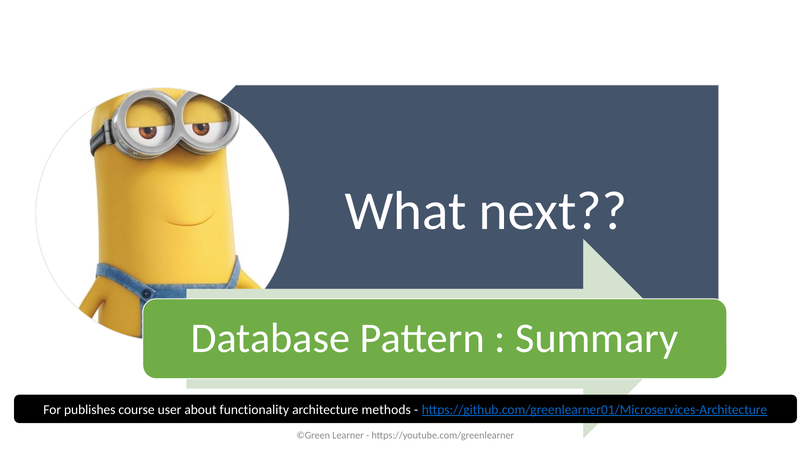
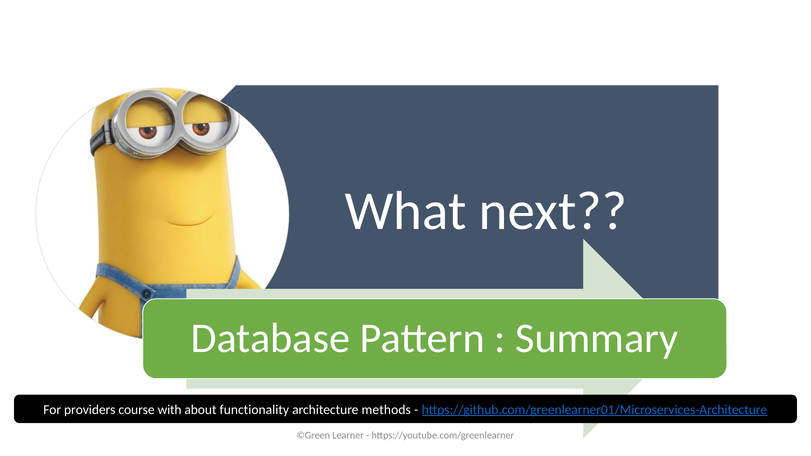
publishes: publishes -> providers
user: user -> with
